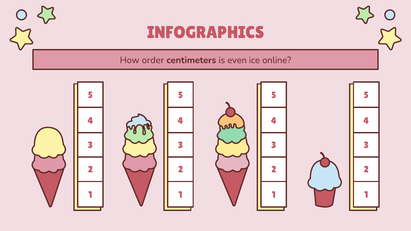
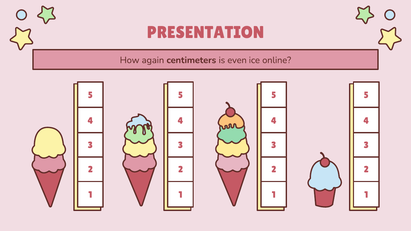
INFOGRAPHICS: INFOGRAPHICS -> PRESENTATION
order: order -> again
